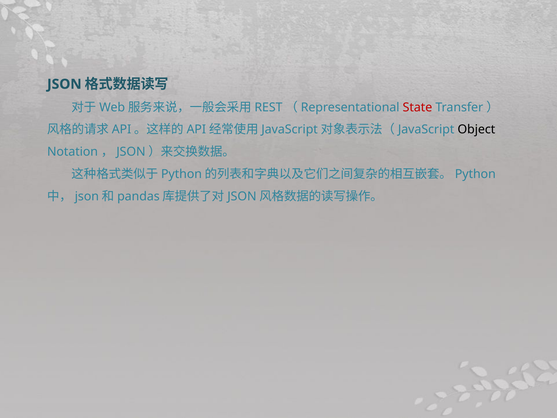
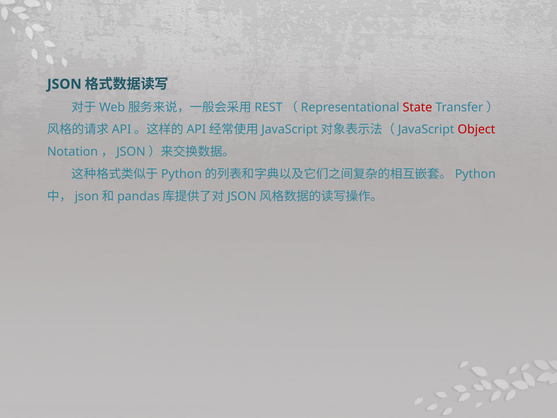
Object colour: black -> red
